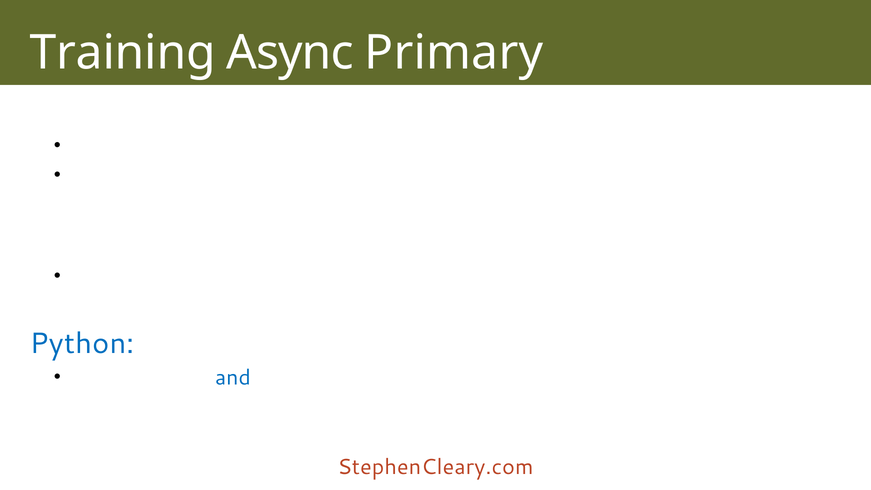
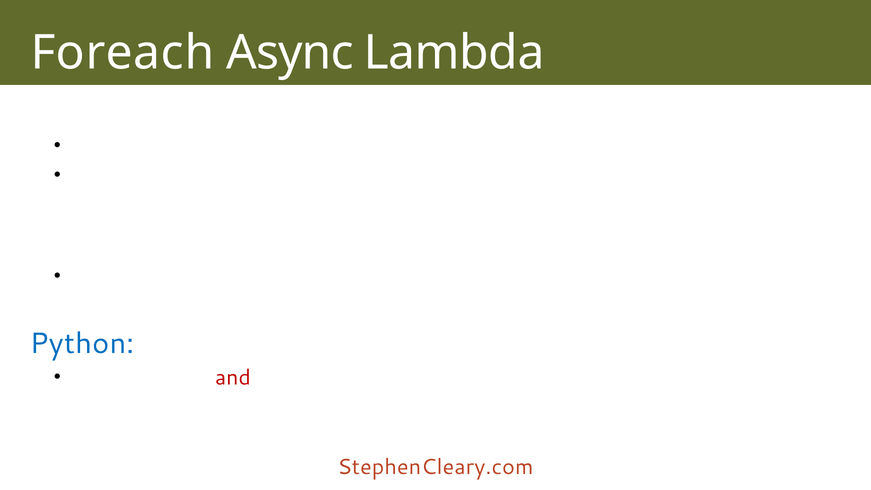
Training: Training -> Foreach
Primary: Primary -> Lambda
and at (233, 378) colour: blue -> red
